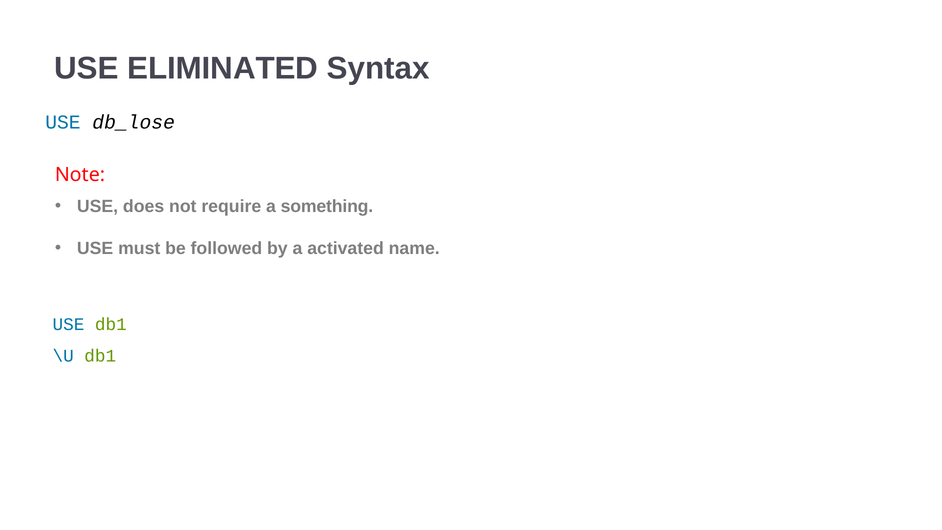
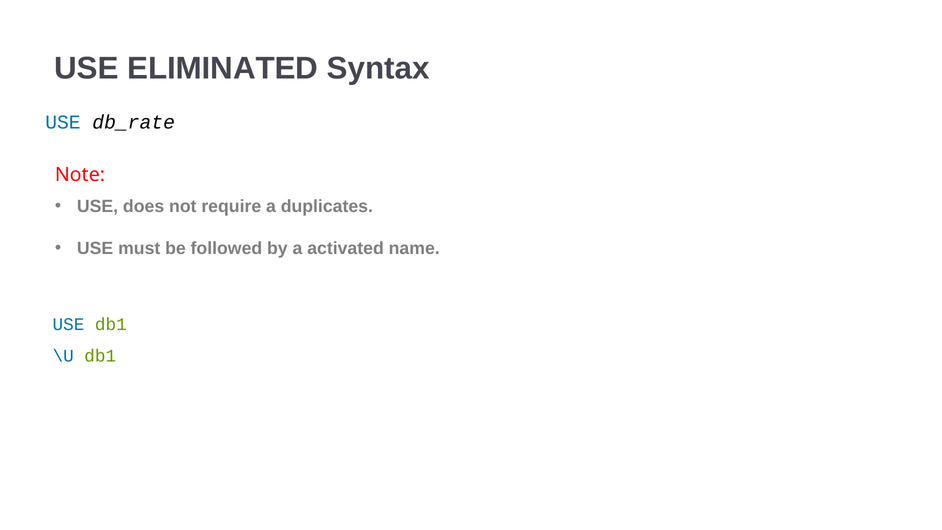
db_lose: db_lose -> db_rate
something: something -> duplicates
